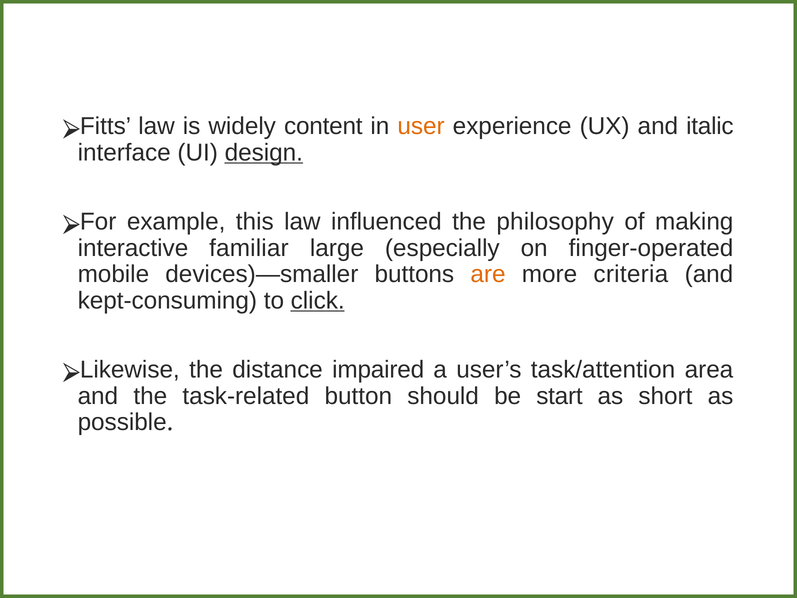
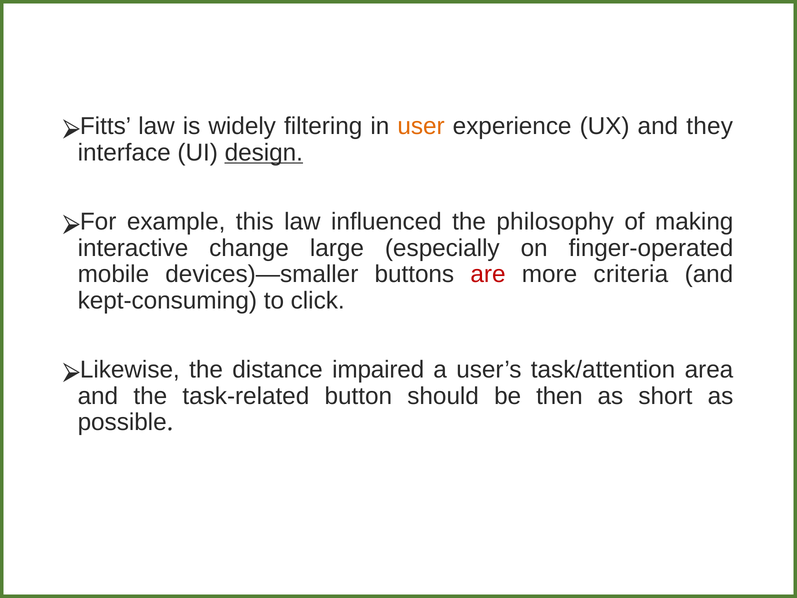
content: content -> filtering
italic: italic -> they
familiar: familiar -> change
are colour: orange -> red
click underline: present -> none
start: start -> then
